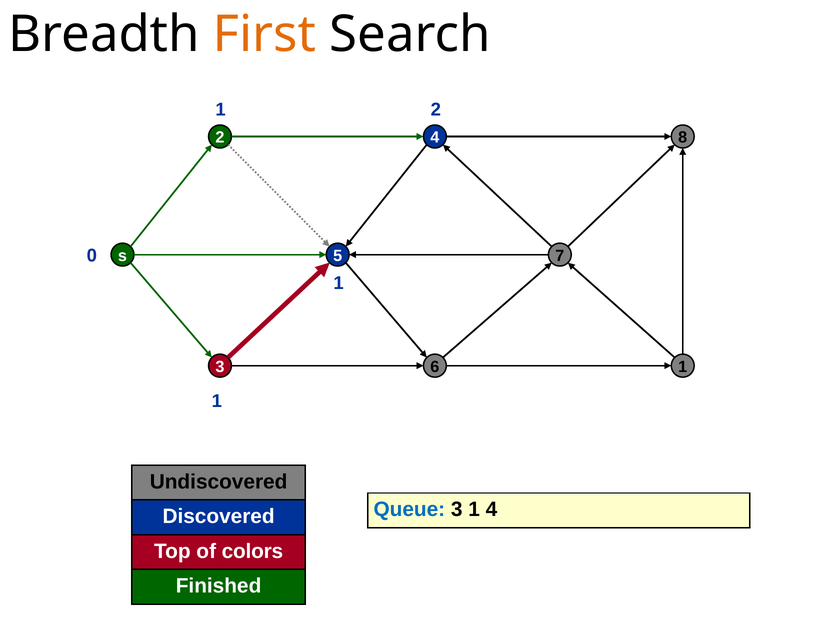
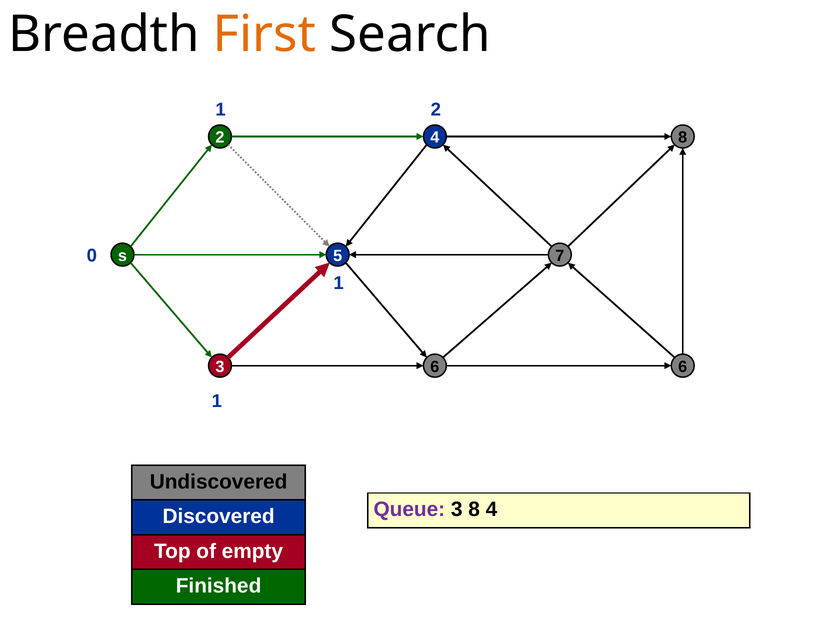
6 1: 1 -> 6
Queue colour: blue -> purple
3 1: 1 -> 8
colors: colors -> empty
